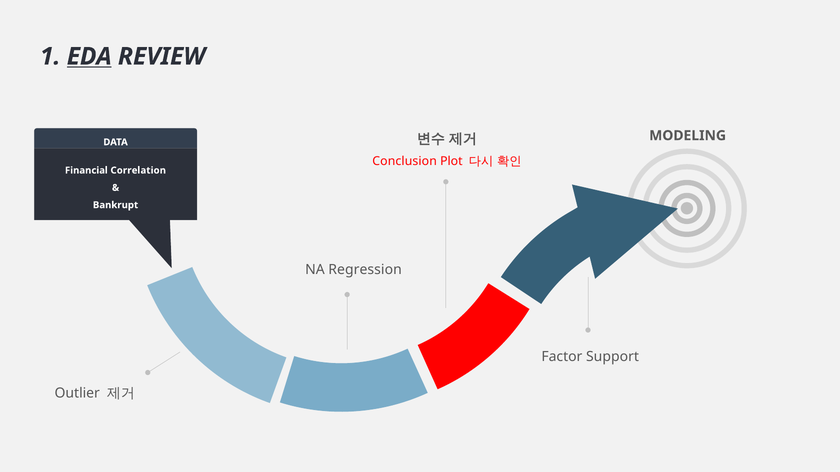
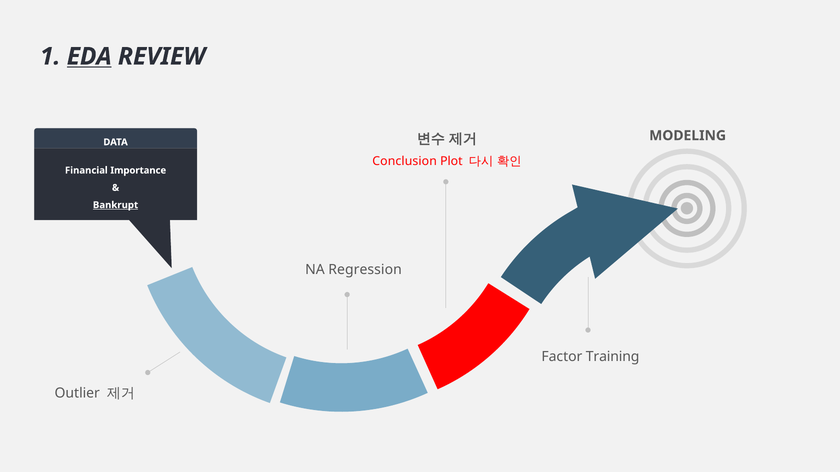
Correlation: Correlation -> Importance
Bankrupt underline: none -> present
Support: Support -> Training
